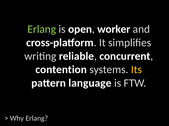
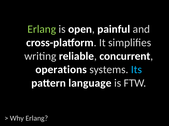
worker: worker -> painful
contention: contention -> operations
Its colour: yellow -> light blue
